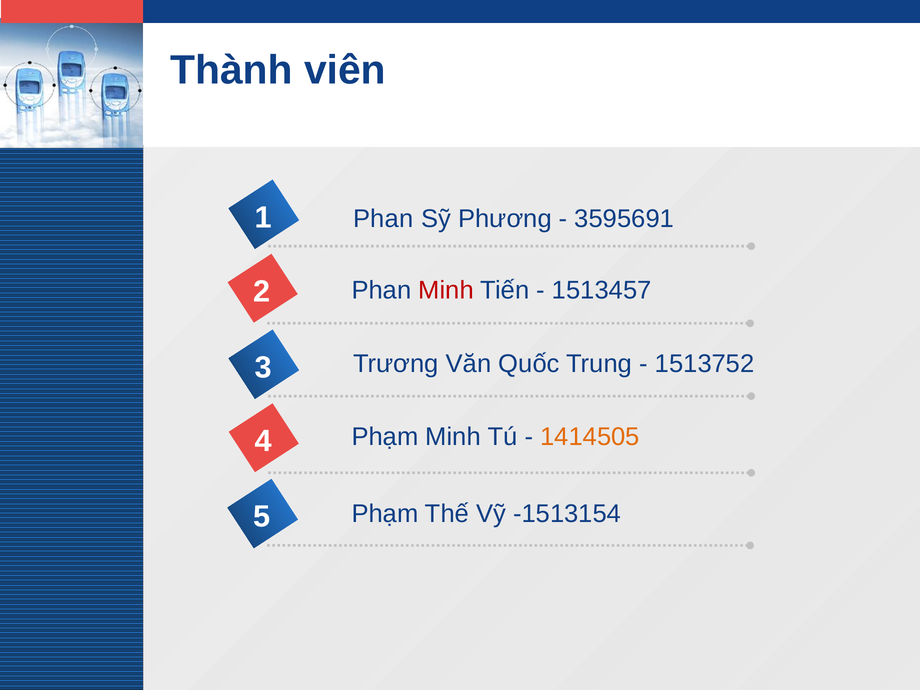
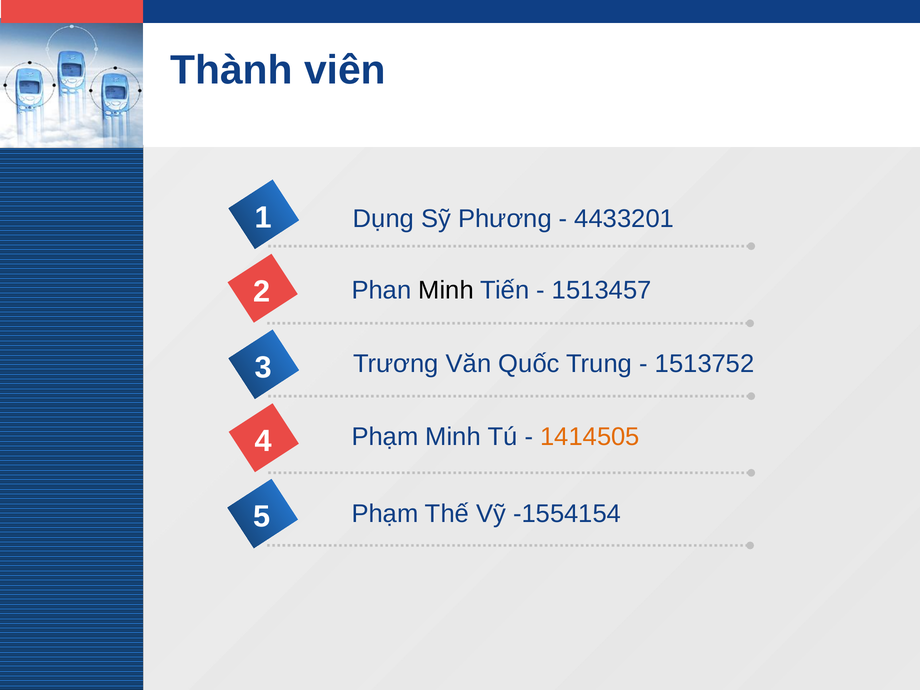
Phan at (383, 219): Phan -> Dụng
3595691: 3595691 -> 4433201
Minh at (446, 290) colour: red -> black
-1513154: -1513154 -> -1554154
